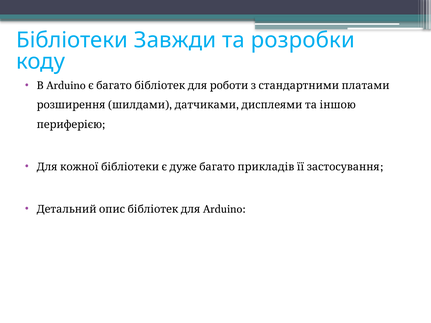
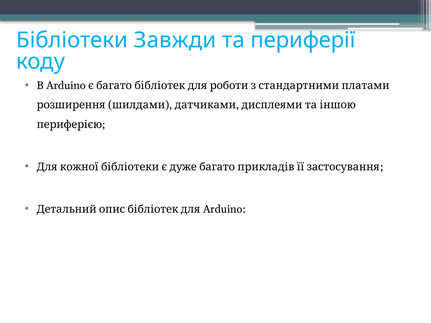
розробки: розробки -> периферії
